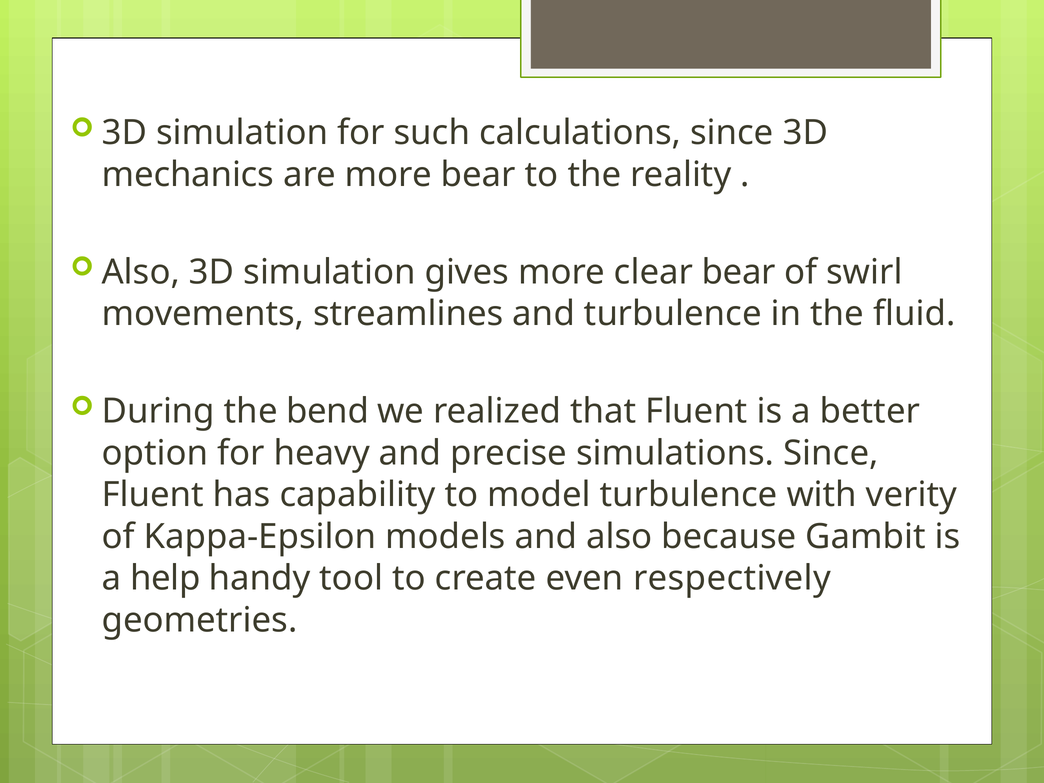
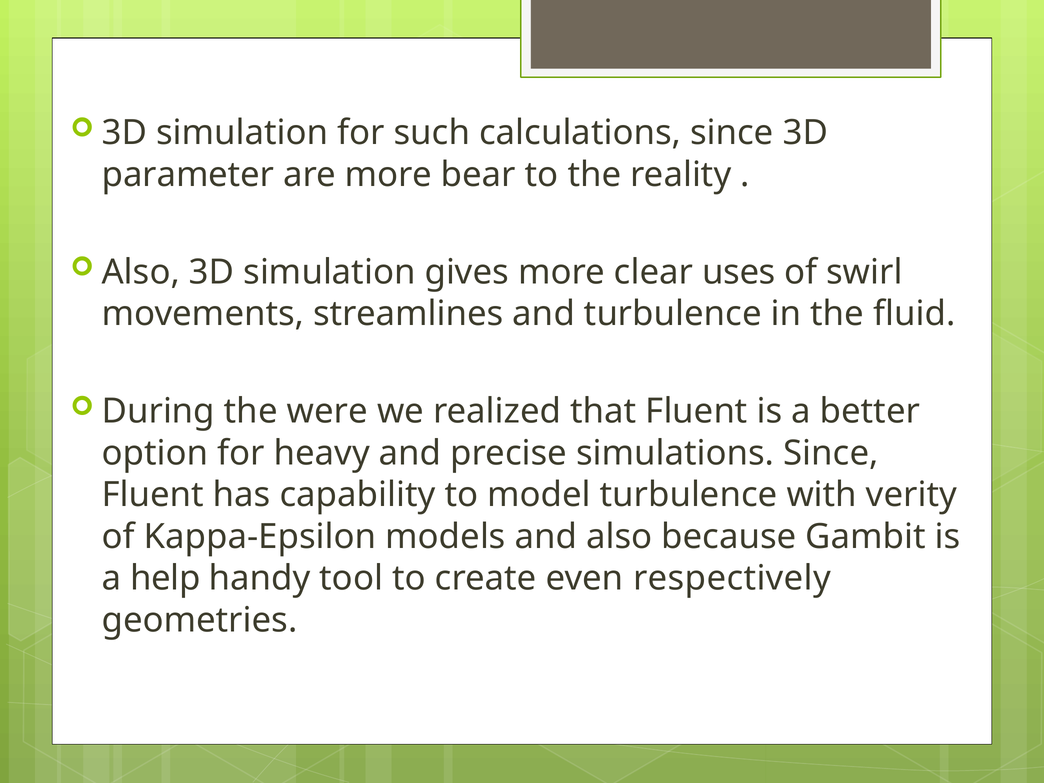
mechanics: mechanics -> parameter
clear bear: bear -> uses
bend: bend -> were
